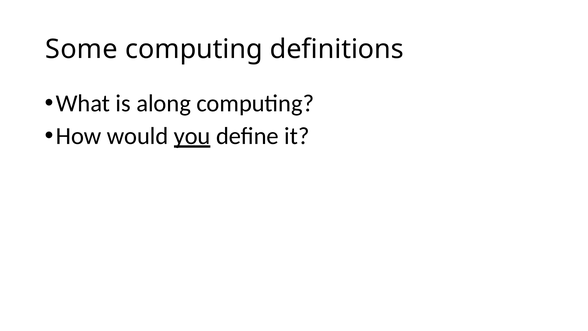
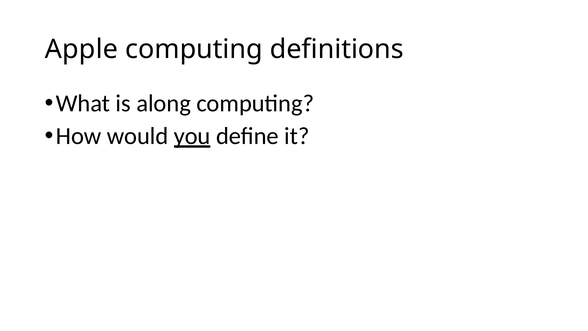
Some: Some -> Apple
